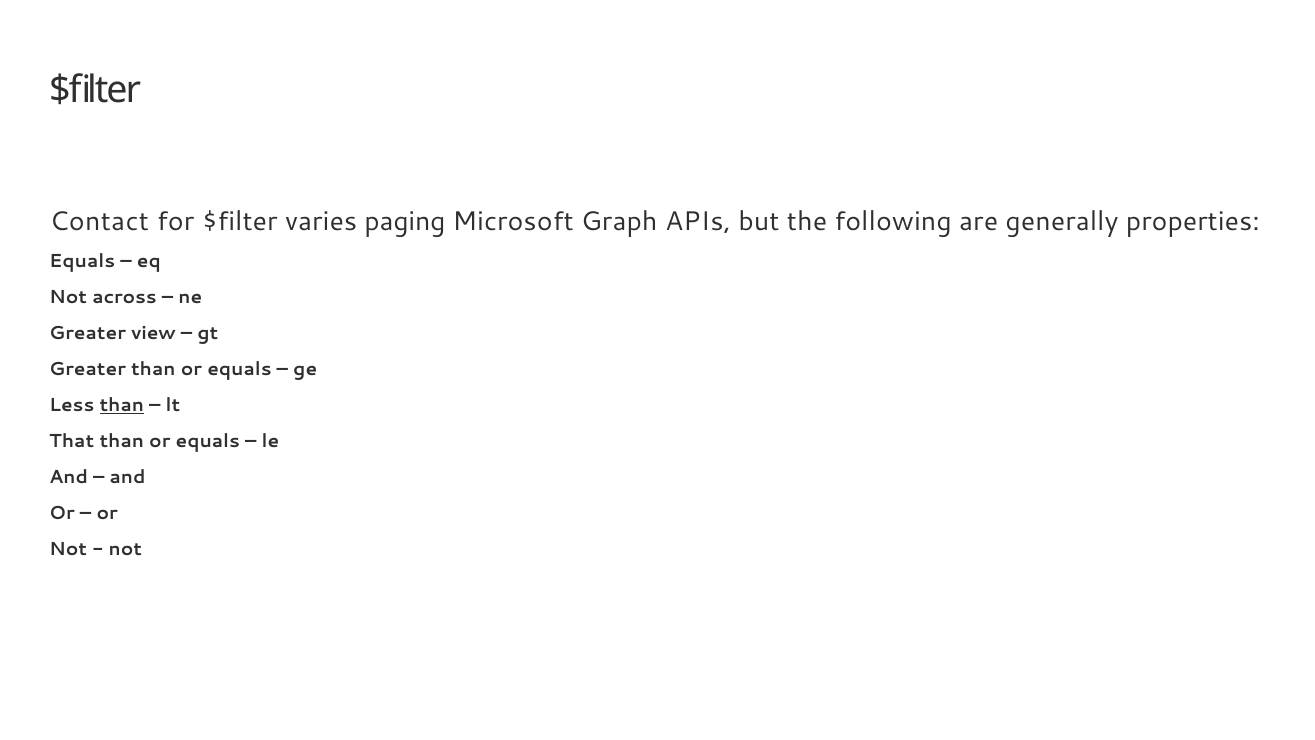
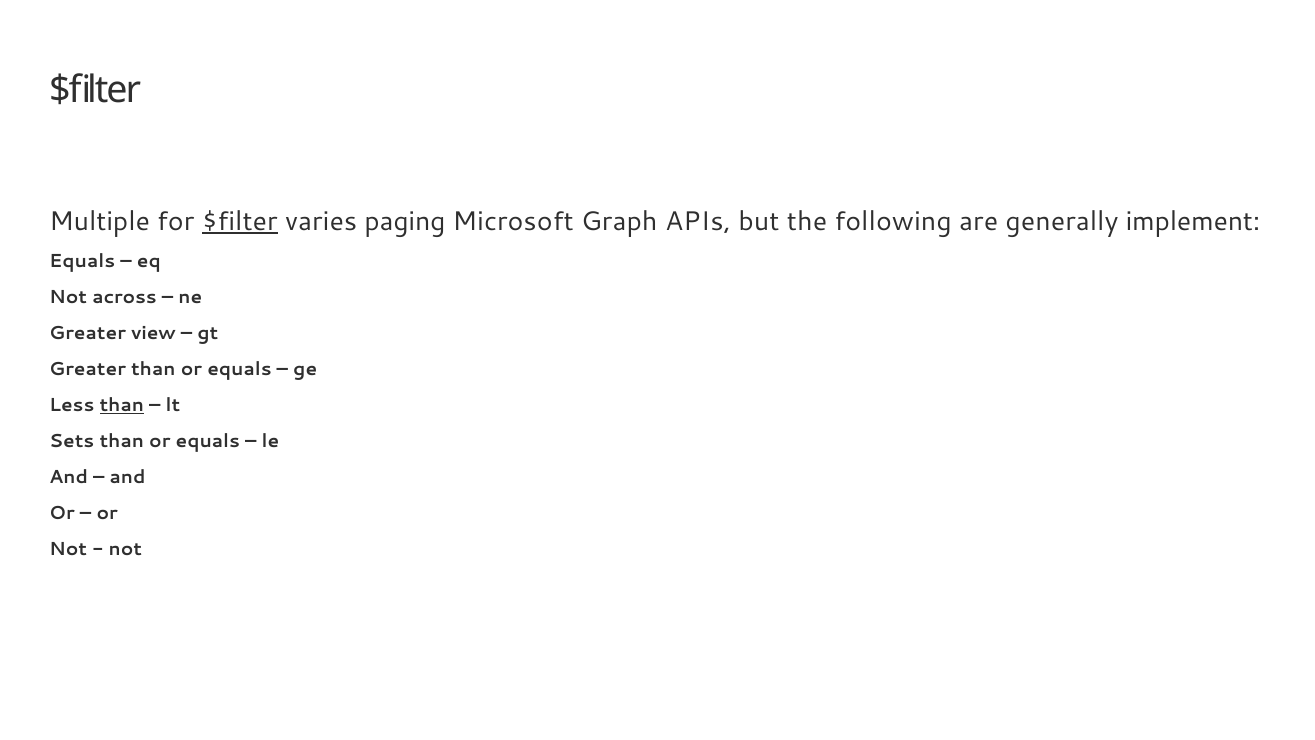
Contact: Contact -> Multiple
$filter at (240, 221) underline: none -> present
properties: properties -> implement
That: That -> Sets
